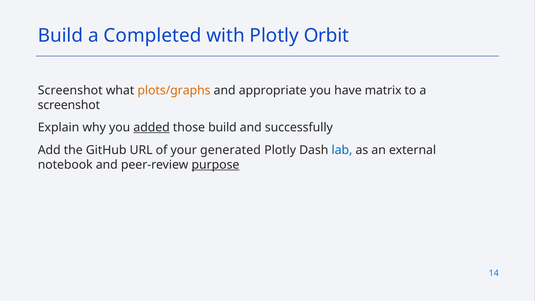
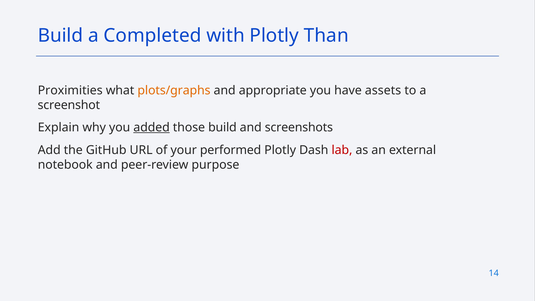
Orbit: Orbit -> Than
Screenshot at (70, 90): Screenshot -> Proximities
matrix: matrix -> assets
successfully: successfully -> screenshots
generated: generated -> performed
lab colour: blue -> red
purpose underline: present -> none
